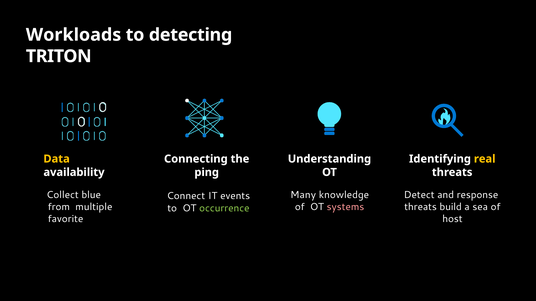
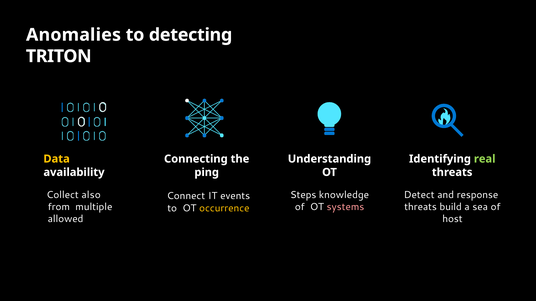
Workloads: Workloads -> Anomalies
real colour: yellow -> light green
blue: blue -> also
Many: Many -> Steps
occurrence colour: light green -> yellow
favorite: favorite -> allowed
